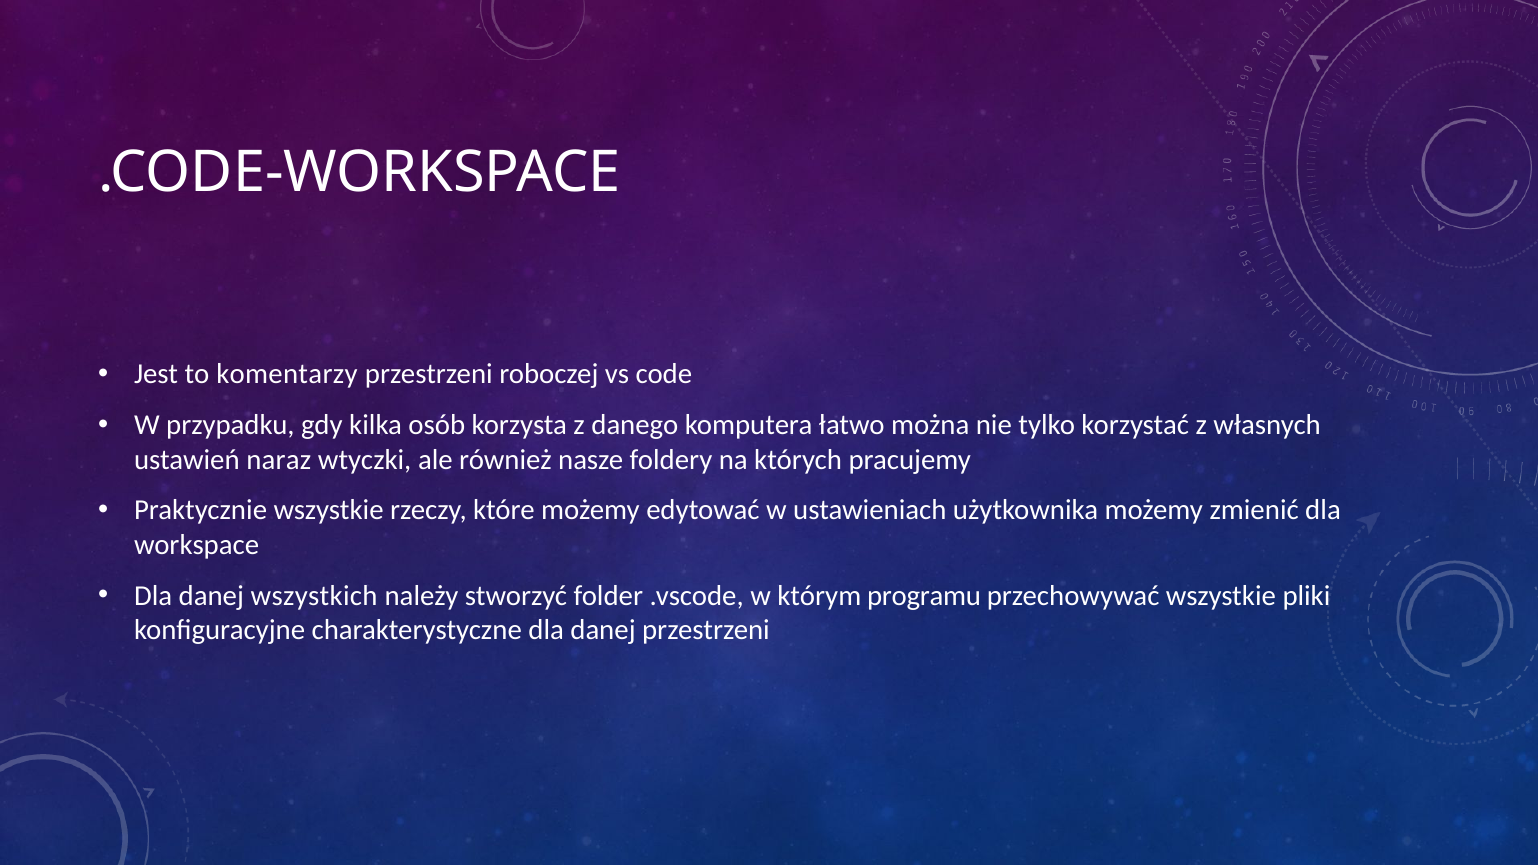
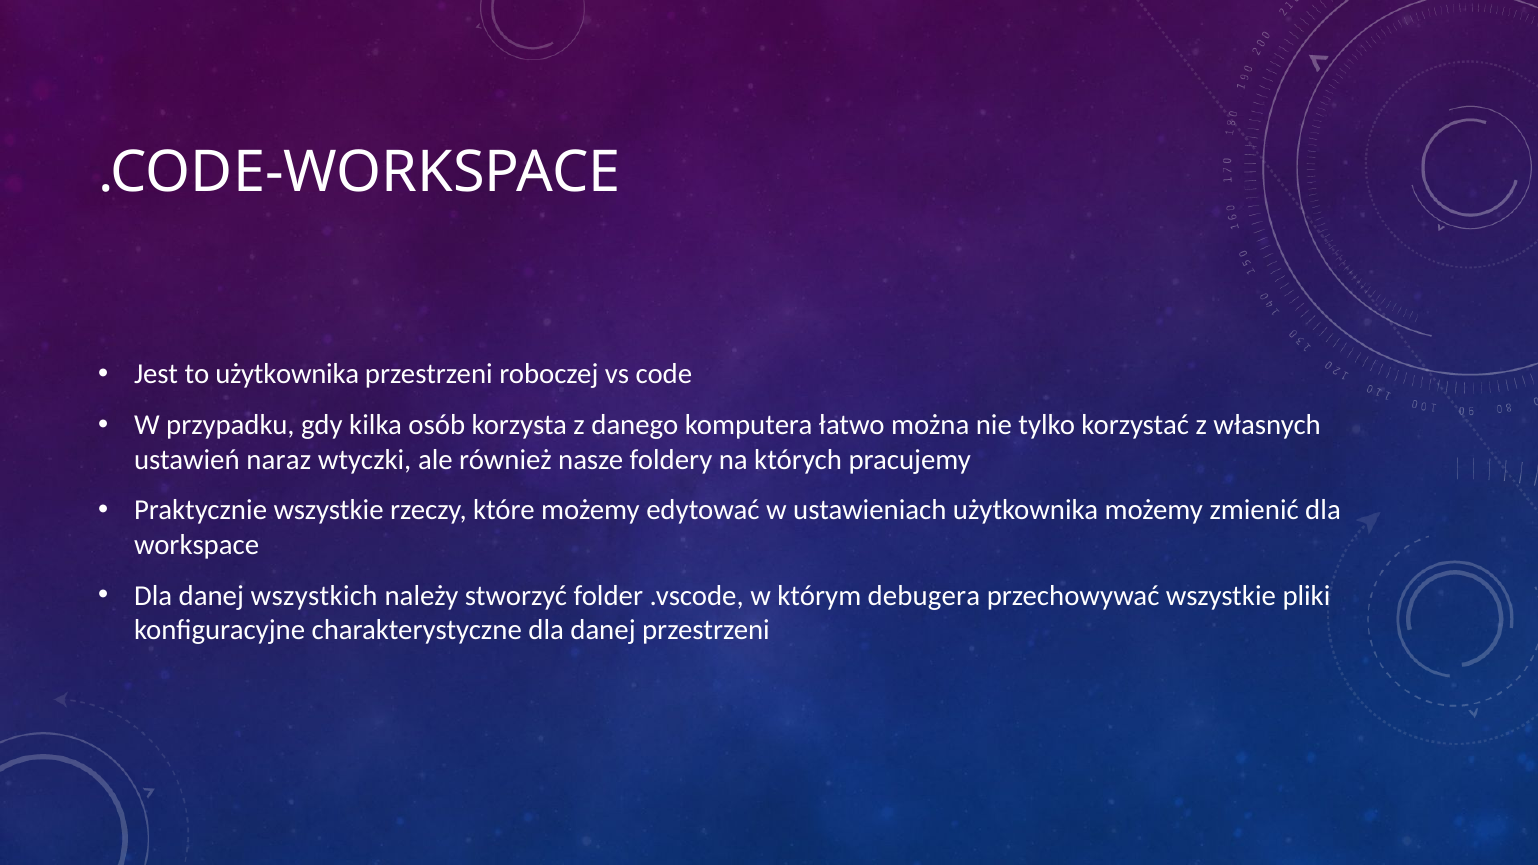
to komentarzy: komentarzy -> użytkownika
programu: programu -> debugera
